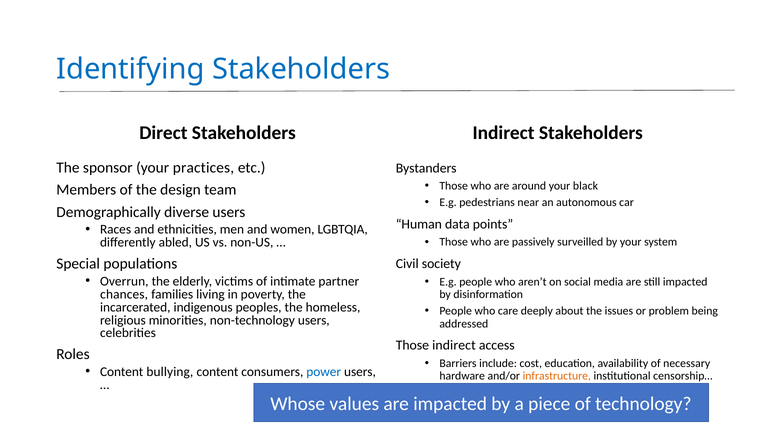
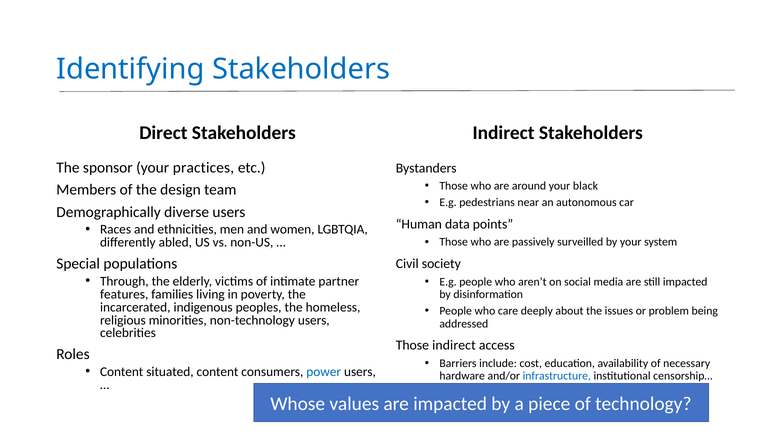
Overrun: Overrun -> Through
chances: chances -> features
bullying: bullying -> situated
infrastructure colour: orange -> blue
